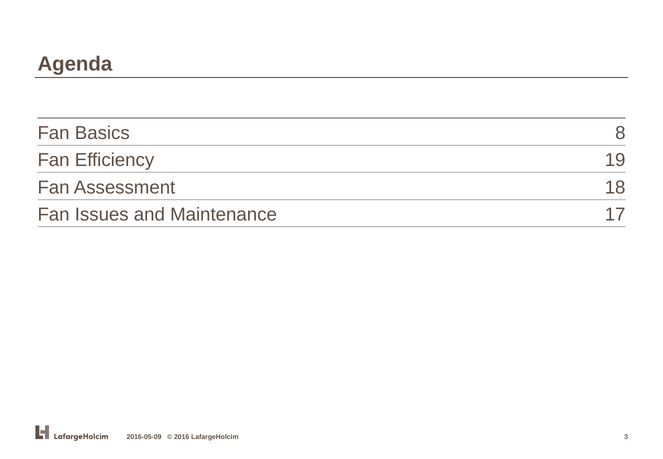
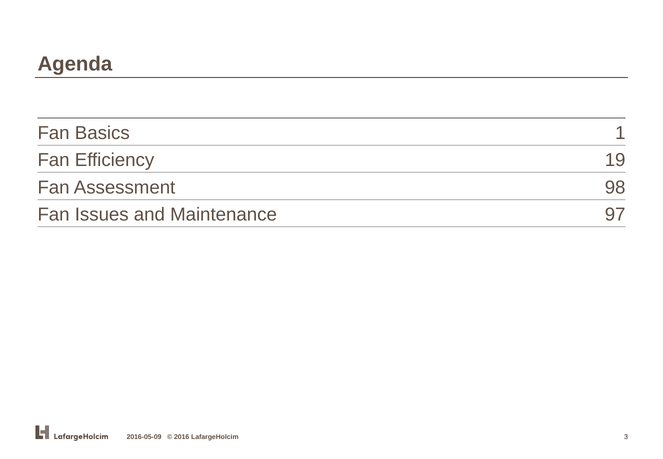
8: 8 -> 1
18: 18 -> 98
17: 17 -> 97
